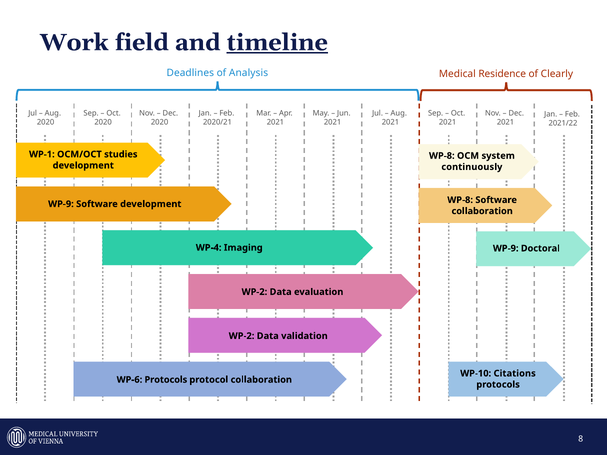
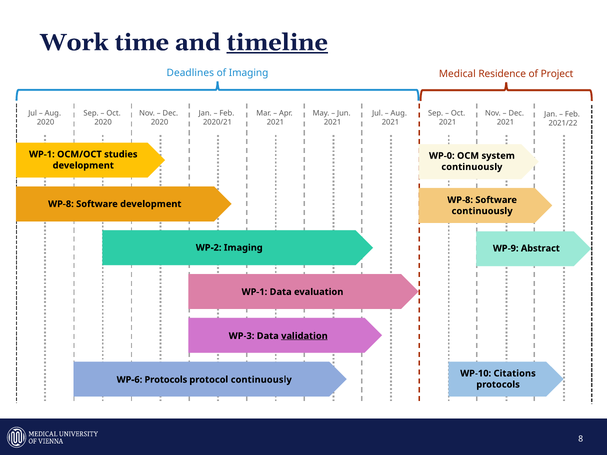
field: field -> time
of Analysis: Analysis -> Imaging
Clearly: Clearly -> Project
WP-8 at (442, 156): WP-8 -> WP-0
WP-9 at (61, 204): WP-9 -> WP-8
collaboration at (482, 211): collaboration -> continuously
WP-4: WP-4 -> WP-2
Doctoral: Doctoral -> Abstract
WP-2 at (254, 292): WP-2 -> WP-1
WP-2 at (242, 336): WP-2 -> WP-3
validation underline: none -> present
protocol collaboration: collaboration -> continuously
